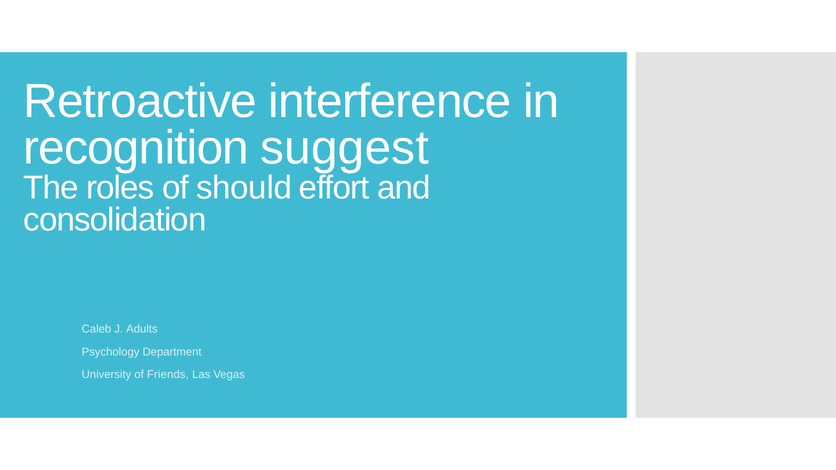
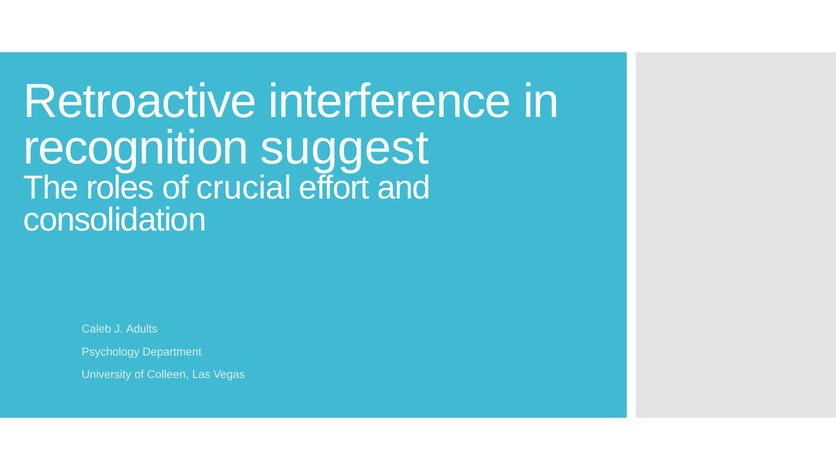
should: should -> crucial
Friends: Friends -> Colleen
